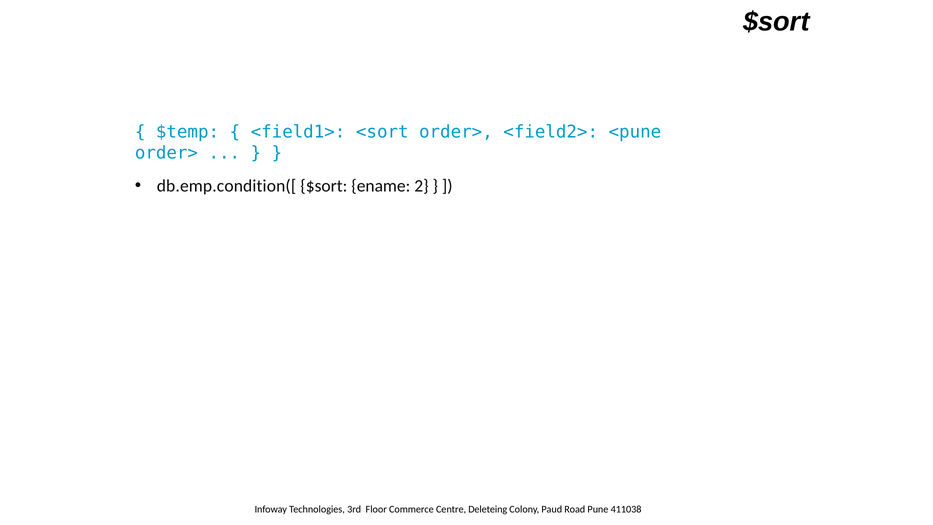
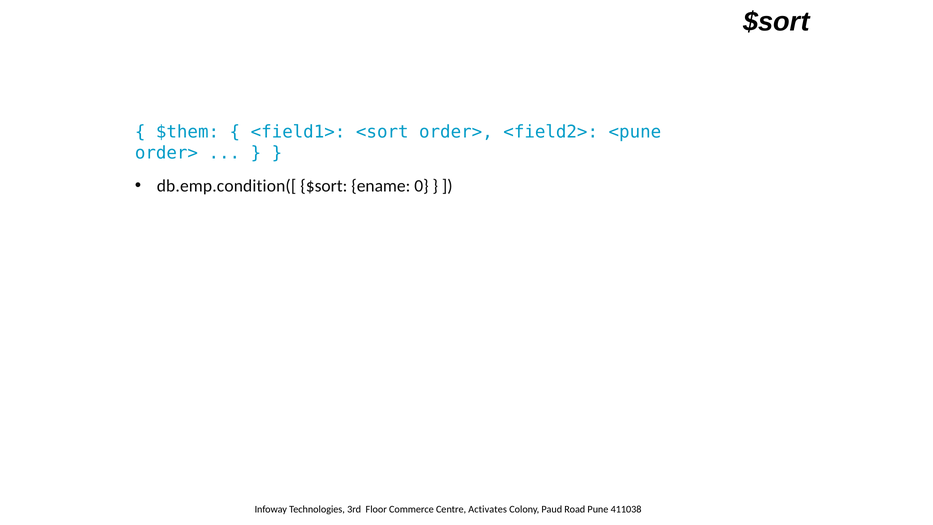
$temp: $temp -> $them
2: 2 -> 0
Deleteing: Deleteing -> Activates
